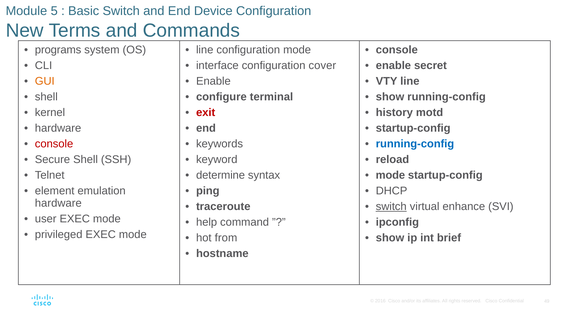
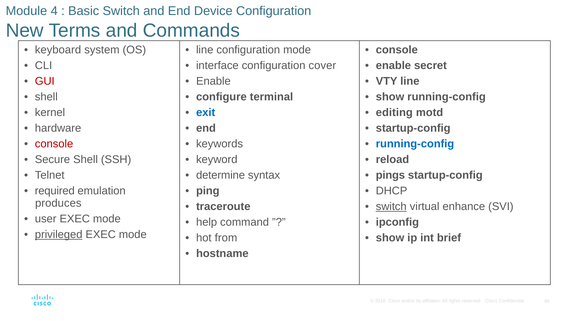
5: 5 -> 4
programs: programs -> keyboard
GUI colour: orange -> red
exit colour: red -> blue
history: history -> editing
mode at (390, 175): mode -> pings
element: element -> required
hardware at (58, 203): hardware -> produces
privileged underline: none -> present
